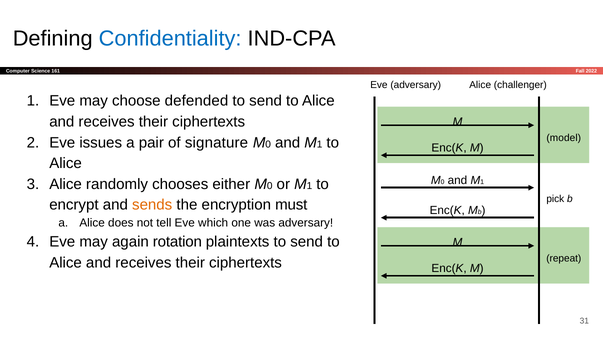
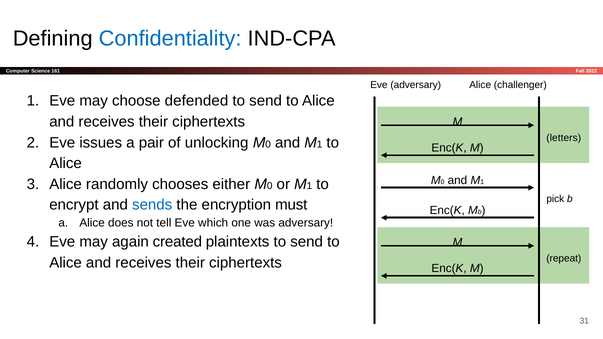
model: model -> letters
signature: signature -> unlocking
sends colour: orange -> blue
rotation: rotation -> created
